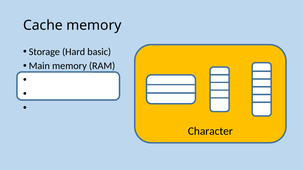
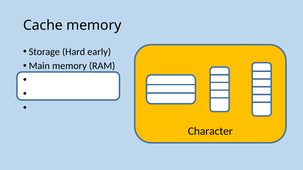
basic: basic -> early
